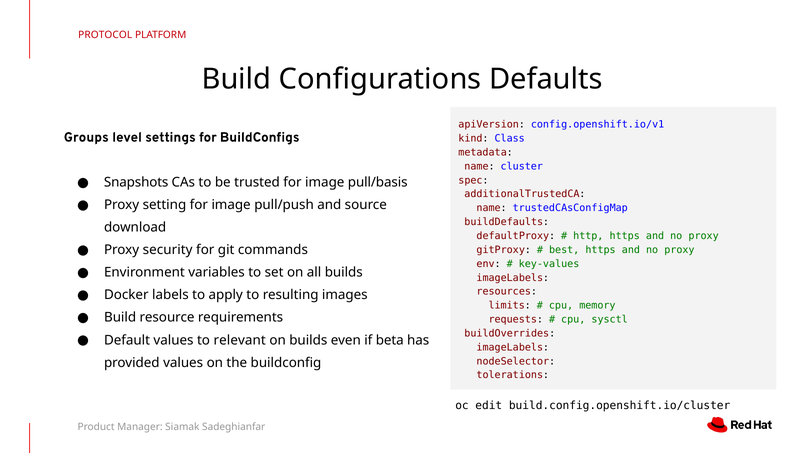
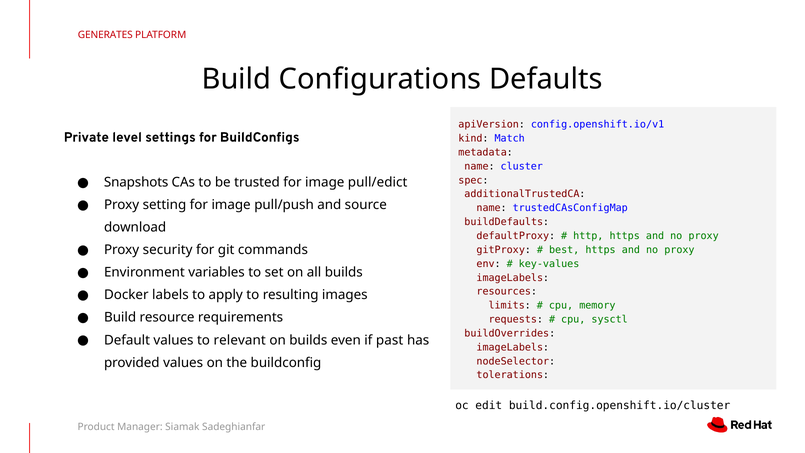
PROTOCOL: PROTOCOL -> GENERATES
Groups: Groups -> Private
Class: Class -> Match
pull/basis: pull/basis -> pull/edict
beta: beta -> past
